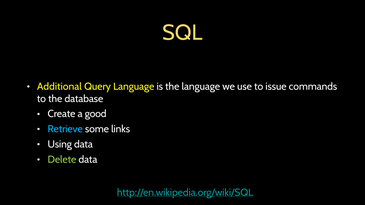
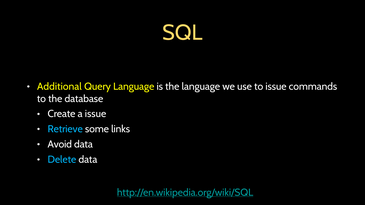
a good: good -> issue
Using: Using -> Avoid
Delete colour: light green -> light blue
